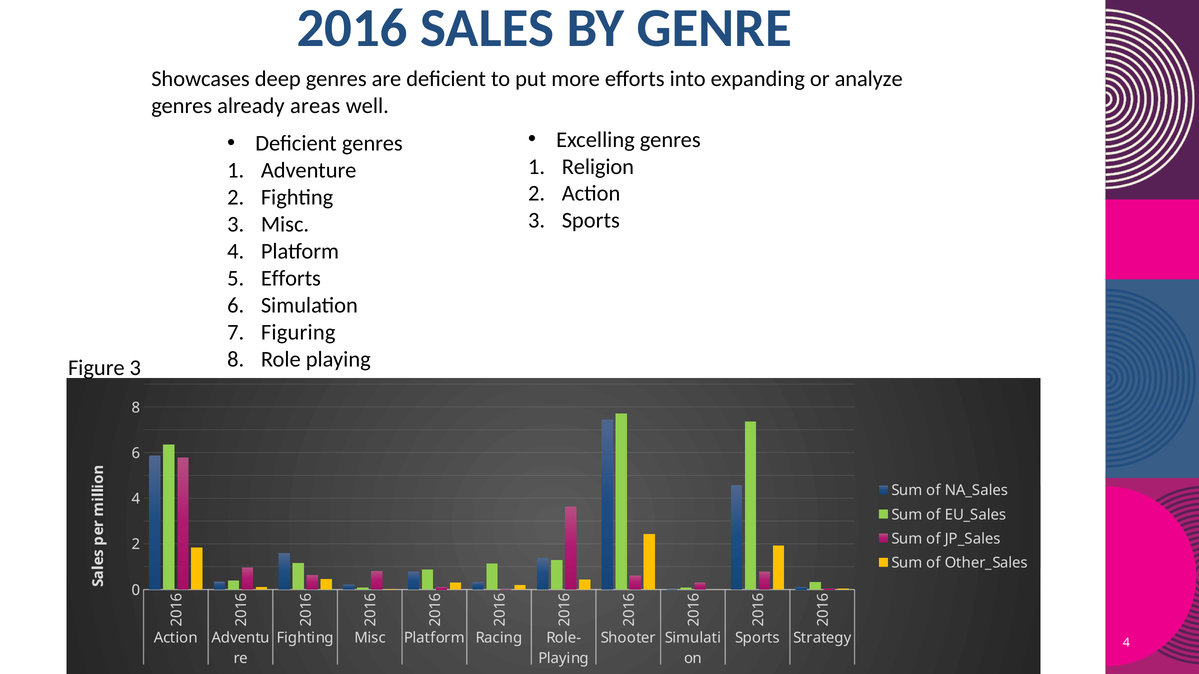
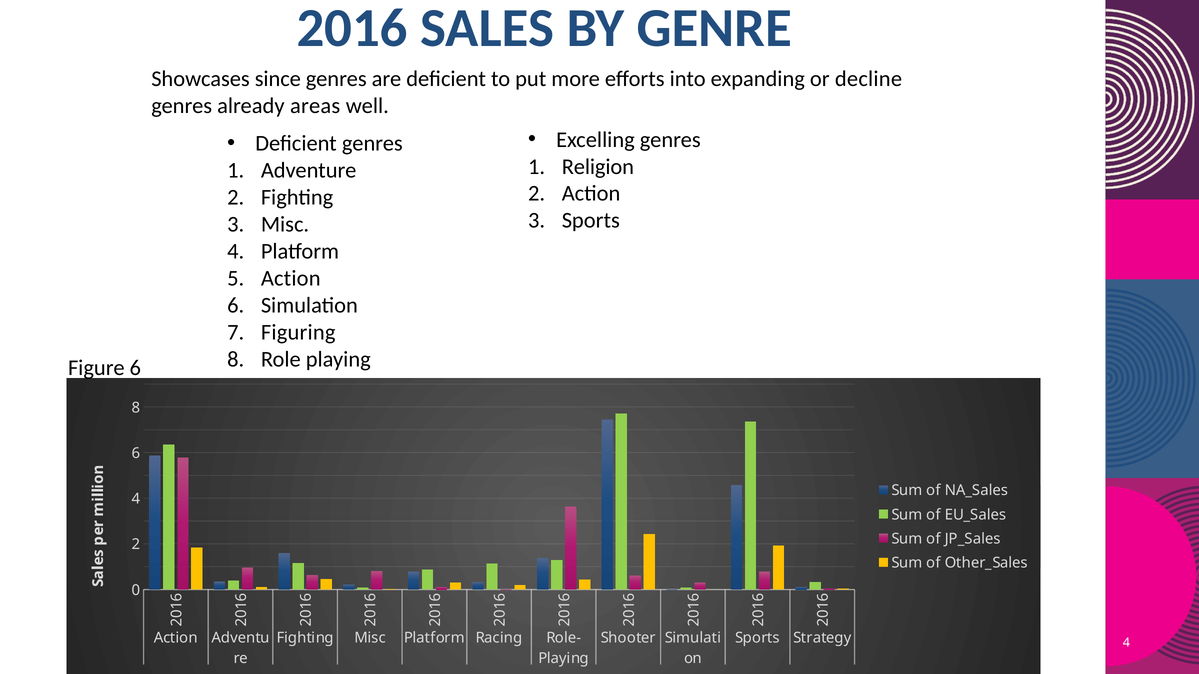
deep: deep -> since
analyze: analyze -> decline
Efforts at (291, 279): Efforts -> Action
Figure 3: 3 -> 6
